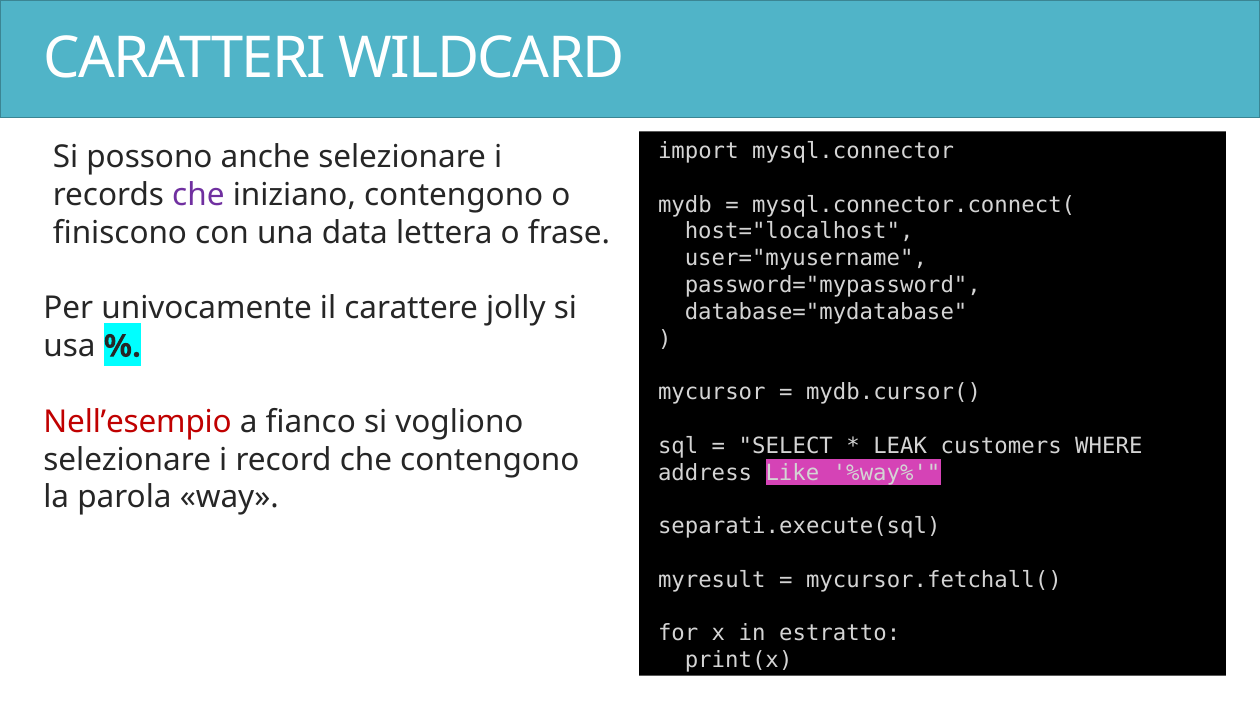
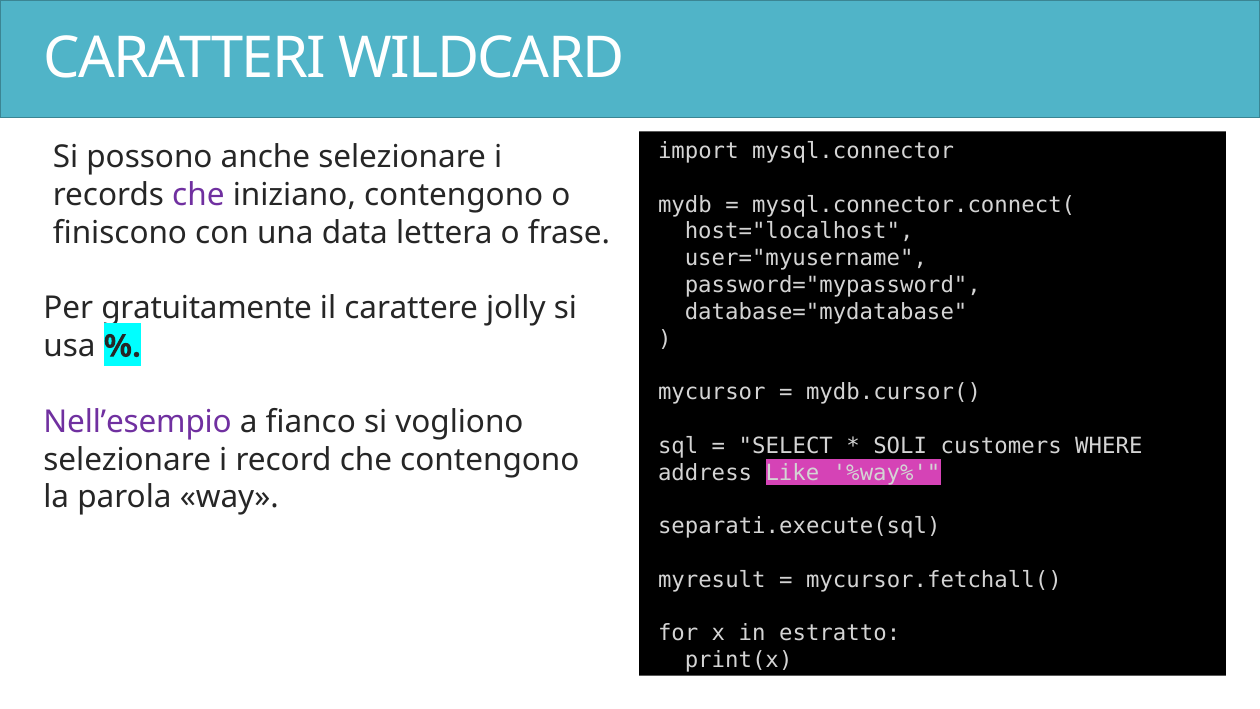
univocamente: univocamente -> gratuitamente
Nell’esempio colour: red -> purple
LEAK: LEAK -> SOLI
